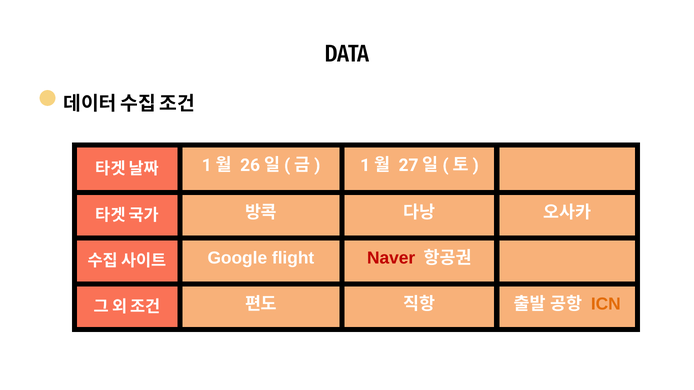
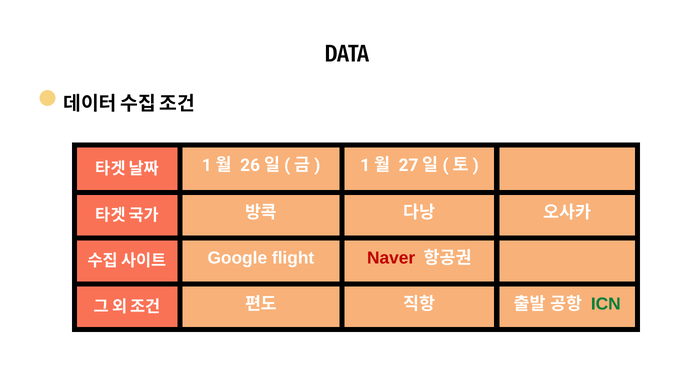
ICN colour: orange -> green
